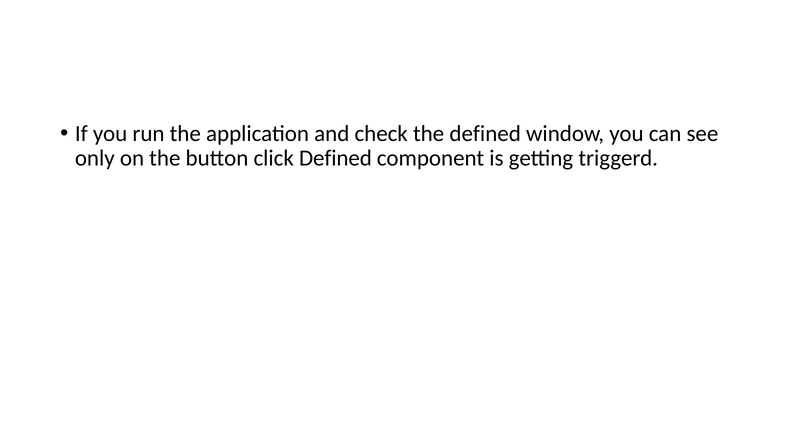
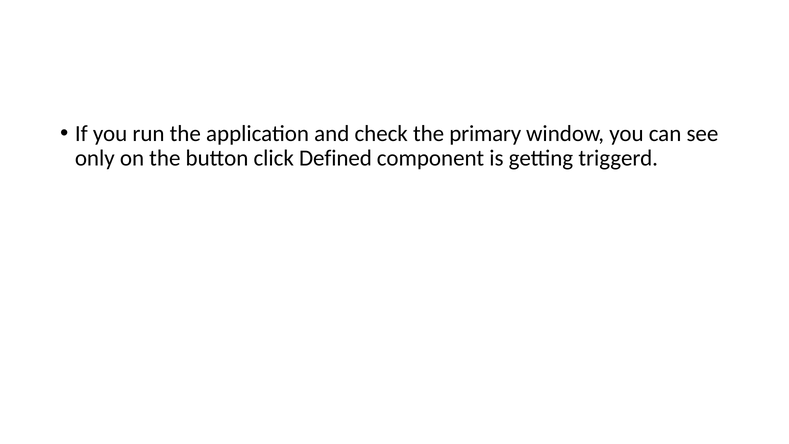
the defined: defined -> primary
